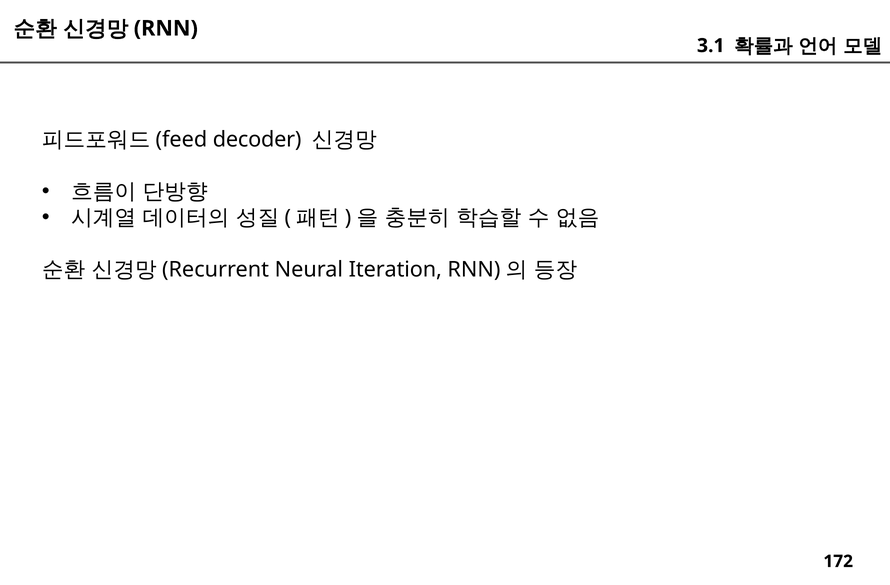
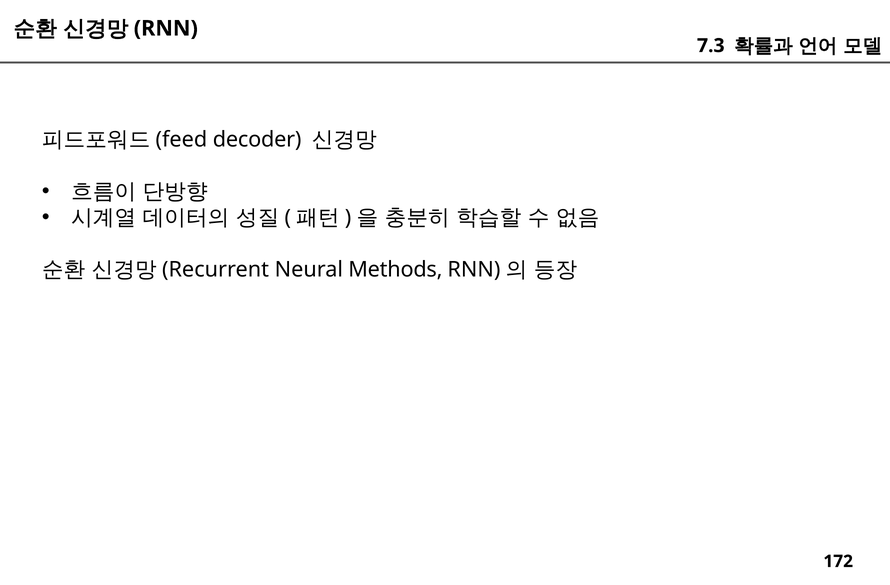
3.1: 3.1 -> 7.3
Iteration: Iteration -> Methods
